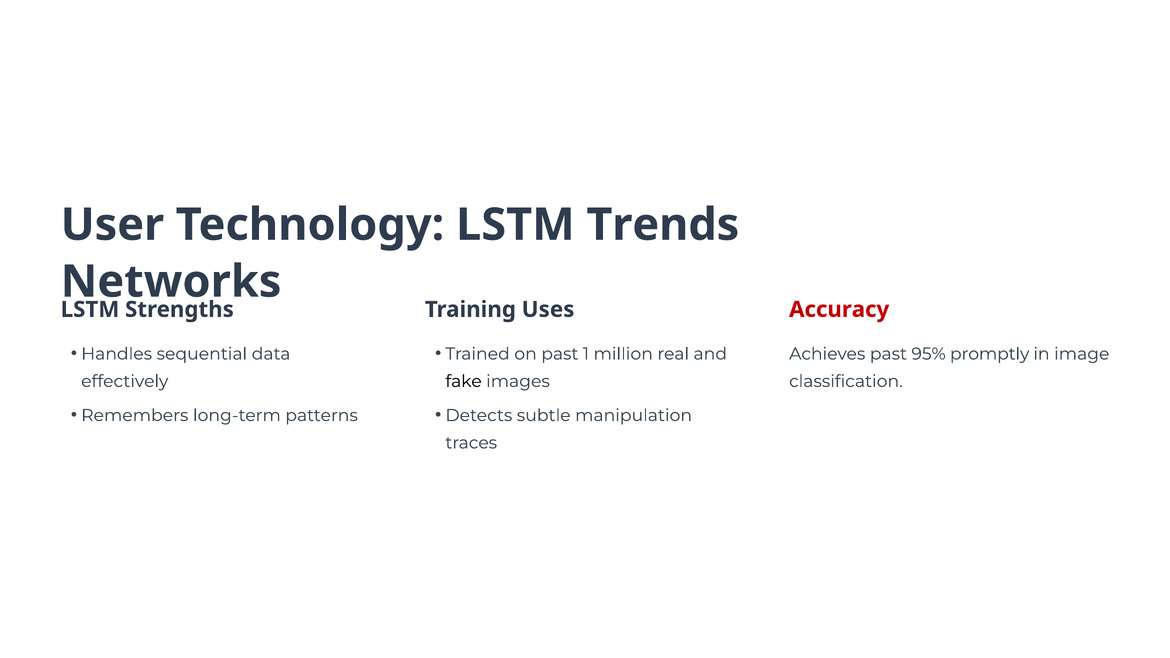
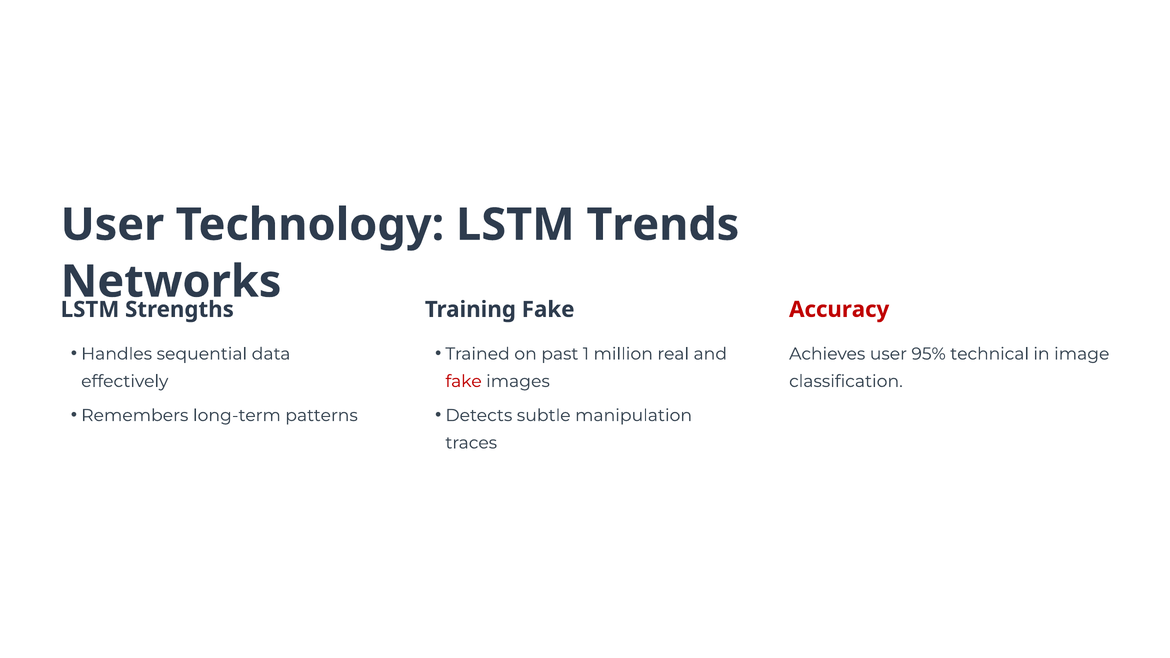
Training Uses: Uses -> Fake
Achieves past: past -> user
promptly: promptly -> technical
fake at (464, 381) colour: black -> red
